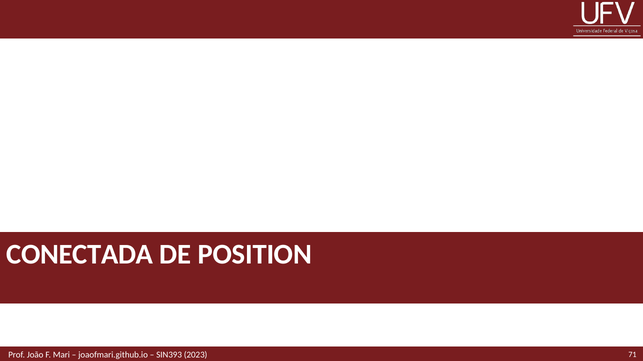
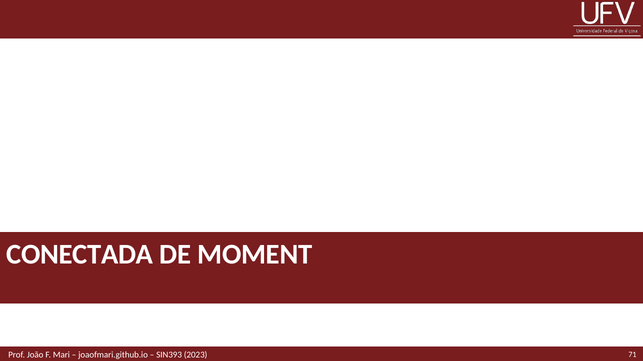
POSITION: POSITION -> MOMENT
